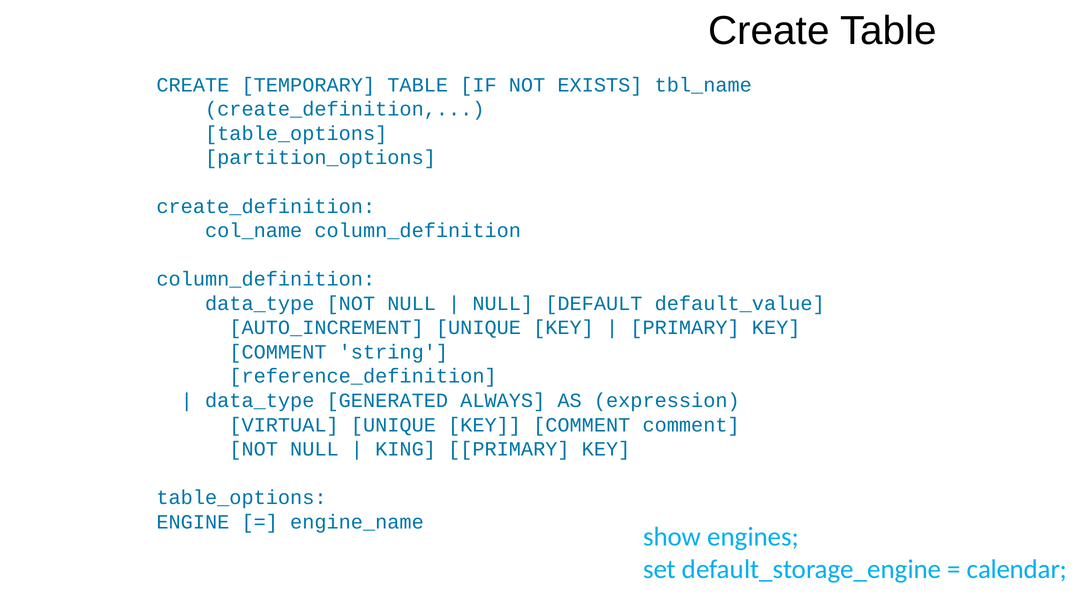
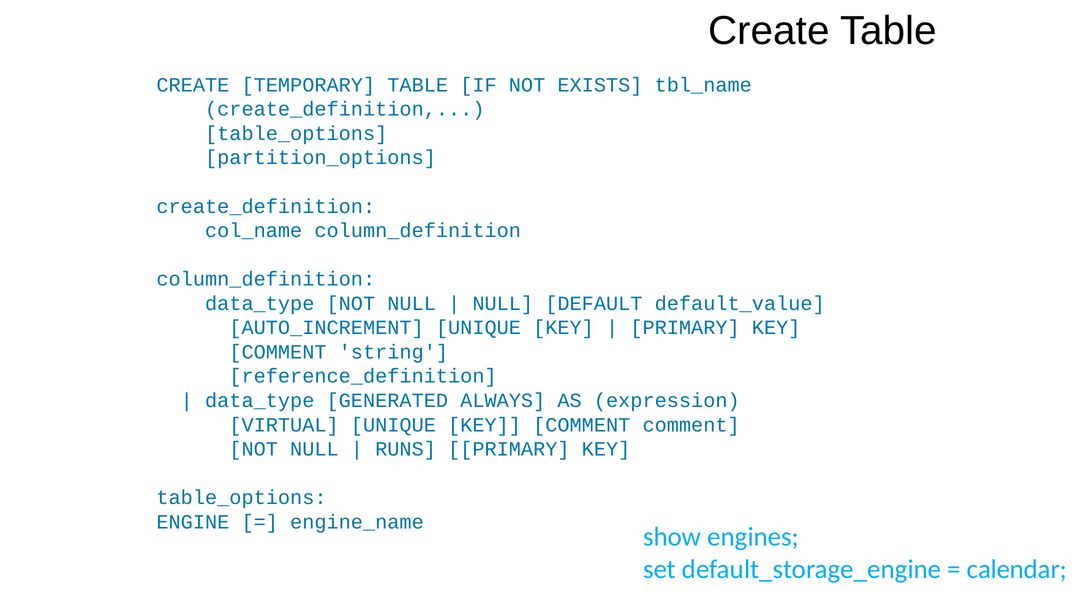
KING: KING -> RUNS
